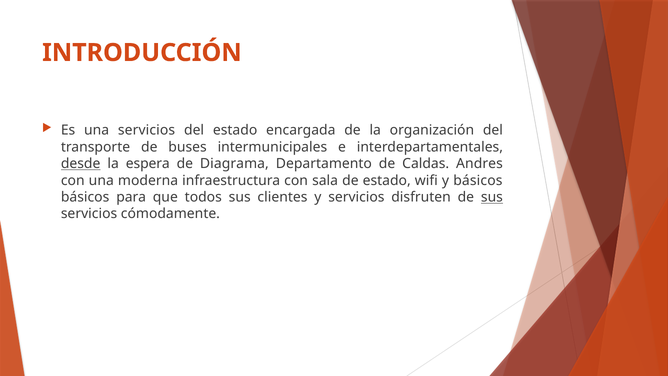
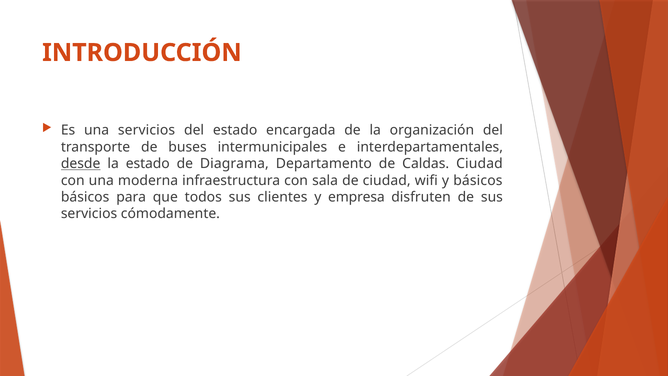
la espera: espera -> estado
Caldas Andres: Andres -> Ciudad
de estado: estado -> ciudad
y servicios: servicios -> empresa
sus at (492, 197) underline: present -> none
